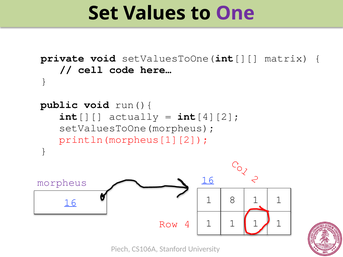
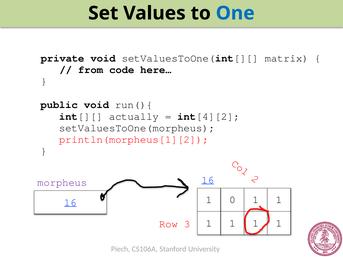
One colour: purple -> blue
cell: cell -> from
8: 8 -> 0
4: 4 -> 3
